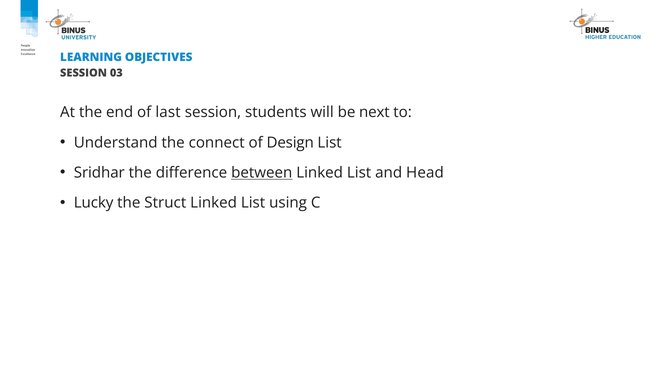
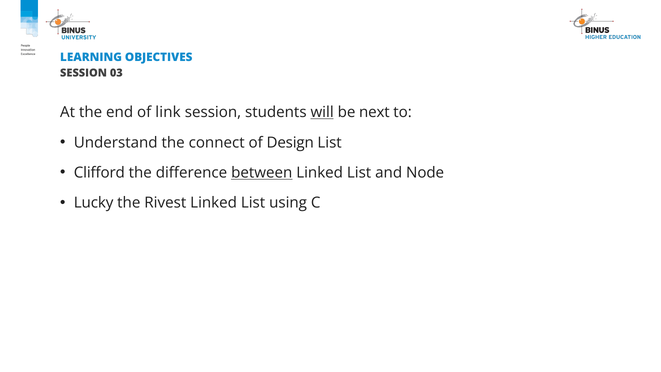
last: last -> link
will underline: none -> present
Sridhar: Sridhar -> Clifford
Head: Head -> Node
Struct: Struct -> Rivest
